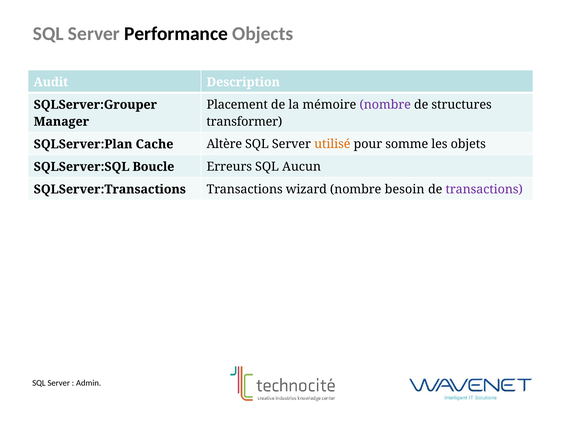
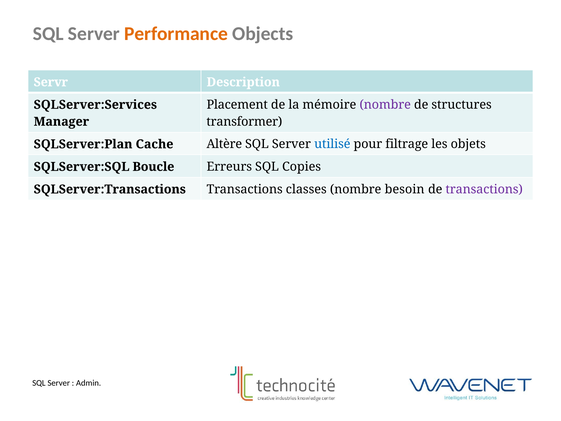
Performance colour: black -> orange
Audit: Audit -> Servr
SQLServer:Grouper: SQLServer:Grouper -> SQLServer:Services
utilisé colour: orange -> blue
somme: somme -> filtrage
Aucun: Aucun -> Copies
wizard: wizard -> classes
